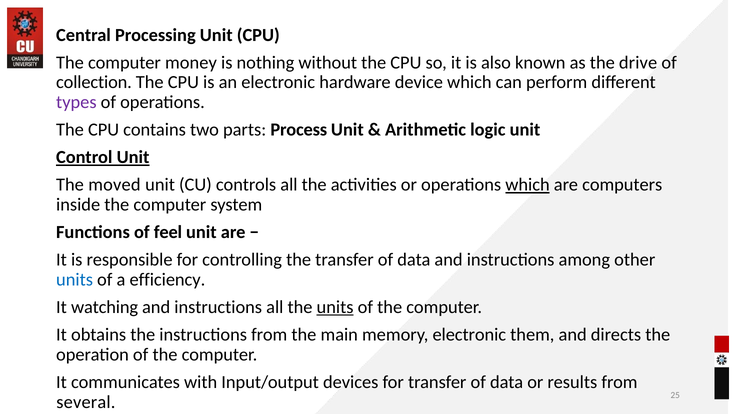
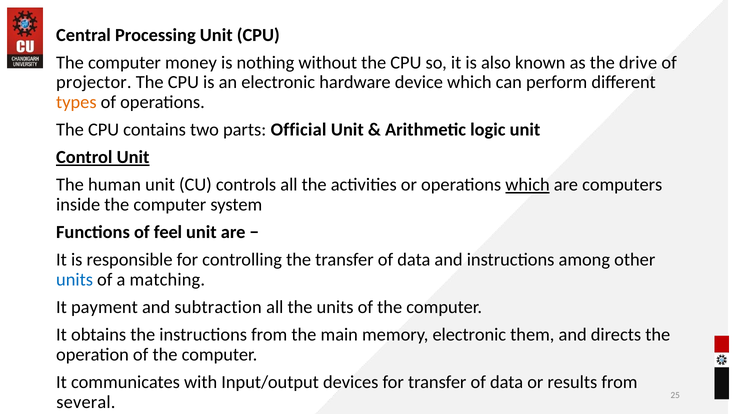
collection: collection -> projector
types colour: purple -> orange
Process: Process -> Official
moved: moved -> human
efficiency: efficiency -> matching
watching: watching -> payment
instructions at (218, 307): instructions -> subtraction
units at (335, 307) underline: present -> none
